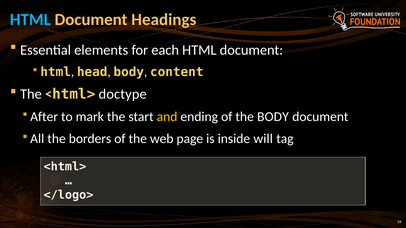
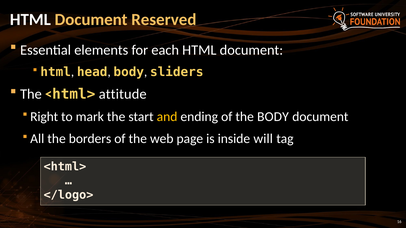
HTML at (30, 20) colour: light blue -> white
Headings: Headings -> Reserved
content: content -> sliders
doctype: doctype -> attitude
After: After -> Right
